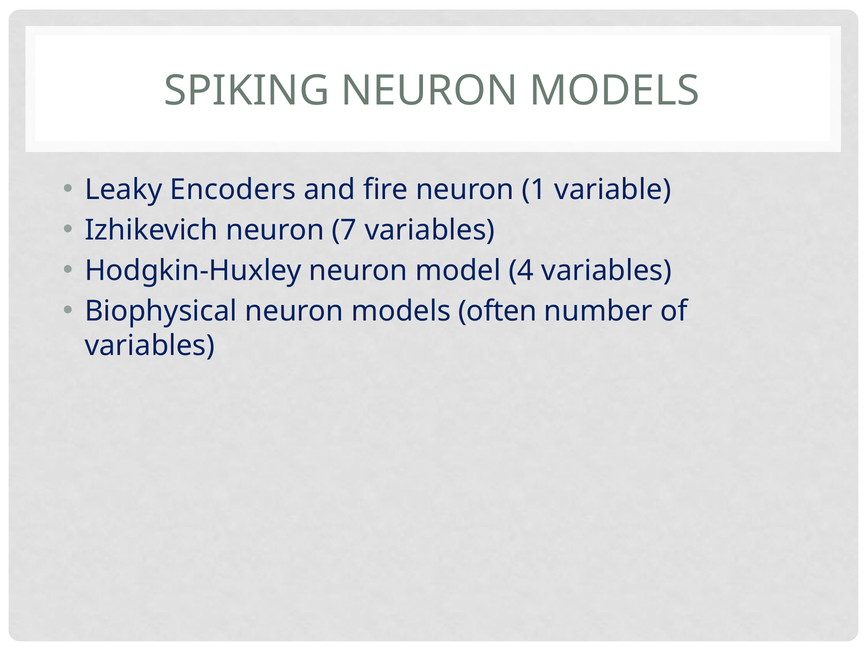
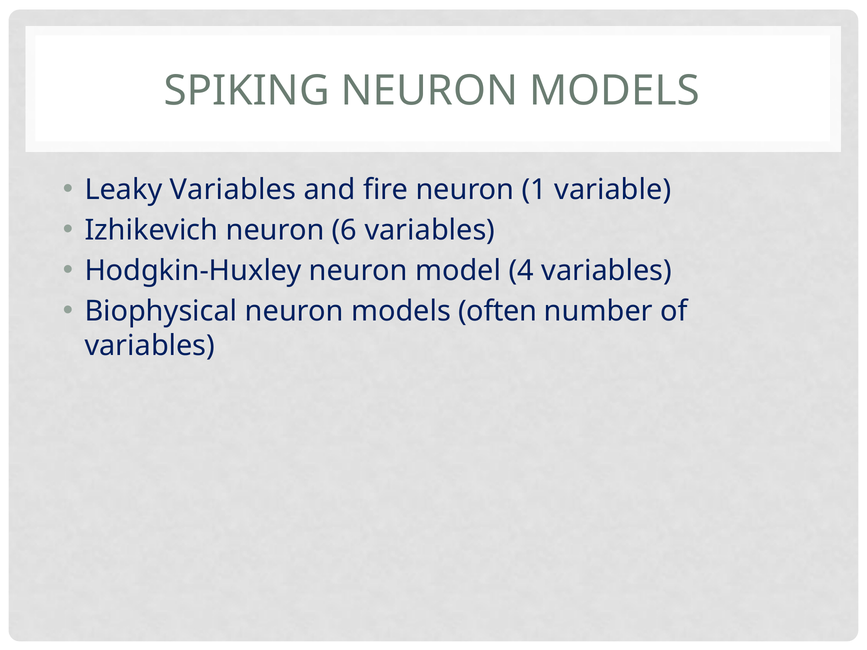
Leaky Encoders: Encoders -> Variables
7: 7 -> 6
